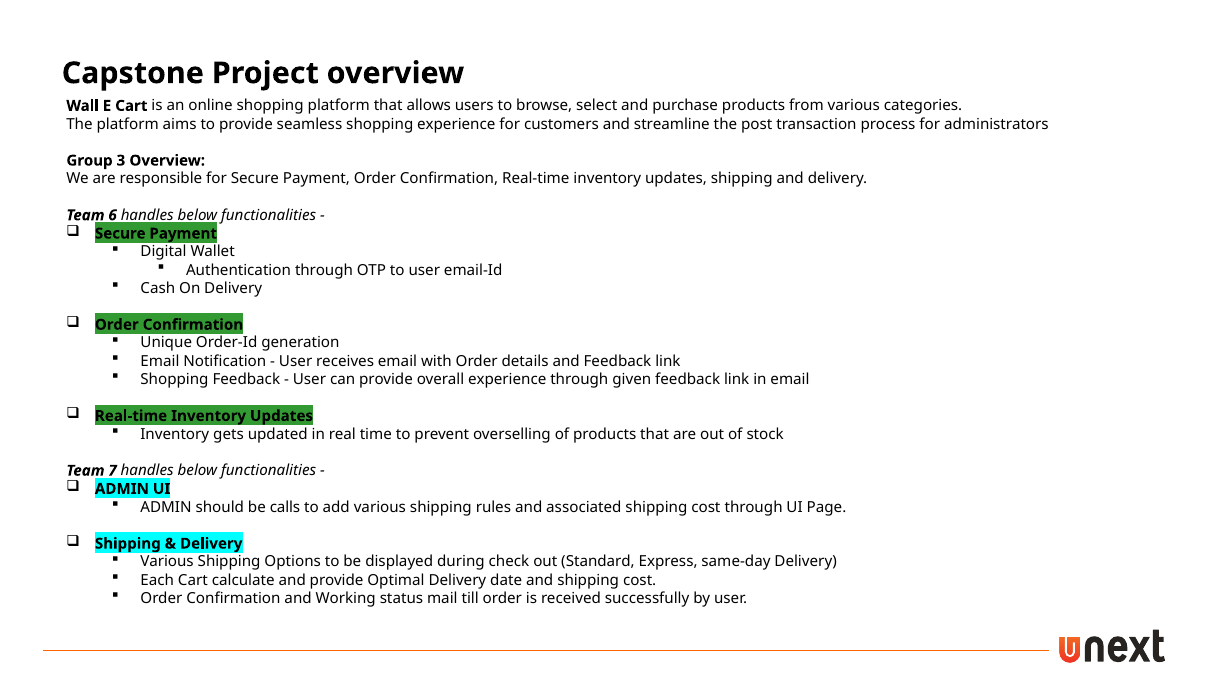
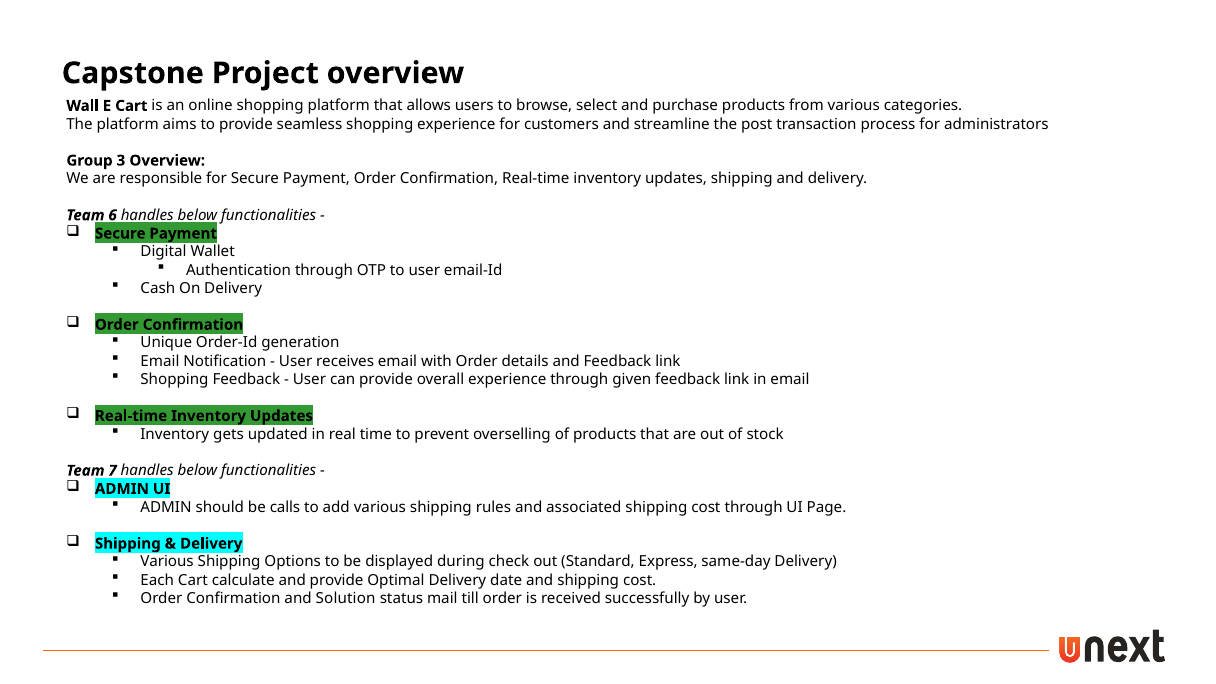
Working: Working -> Solution
